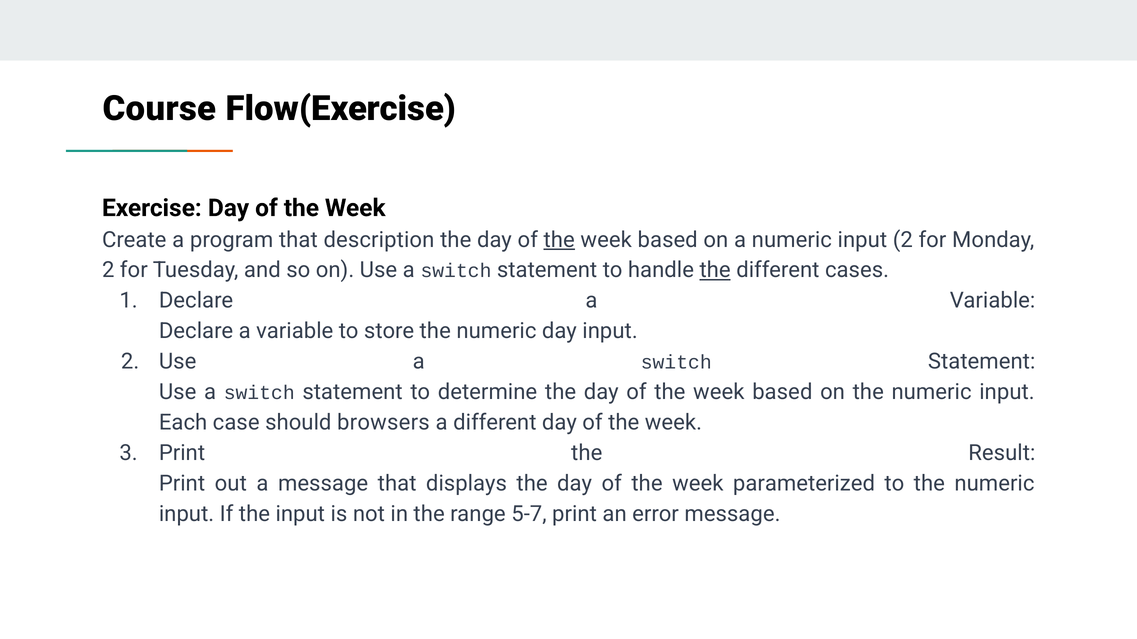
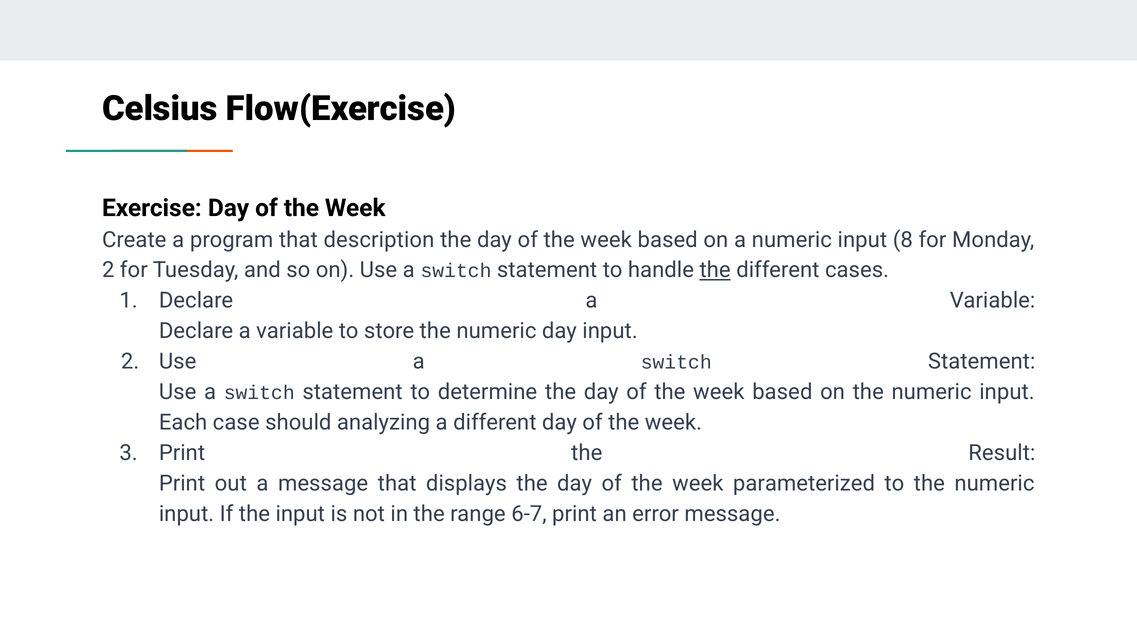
Course: Course -> Celsius
the at (559, 240) underline: present -> none
numeric input 2: 2 -> 8
browsers: browsers -> analyzing
5-7: 5-7 -> 6-7
